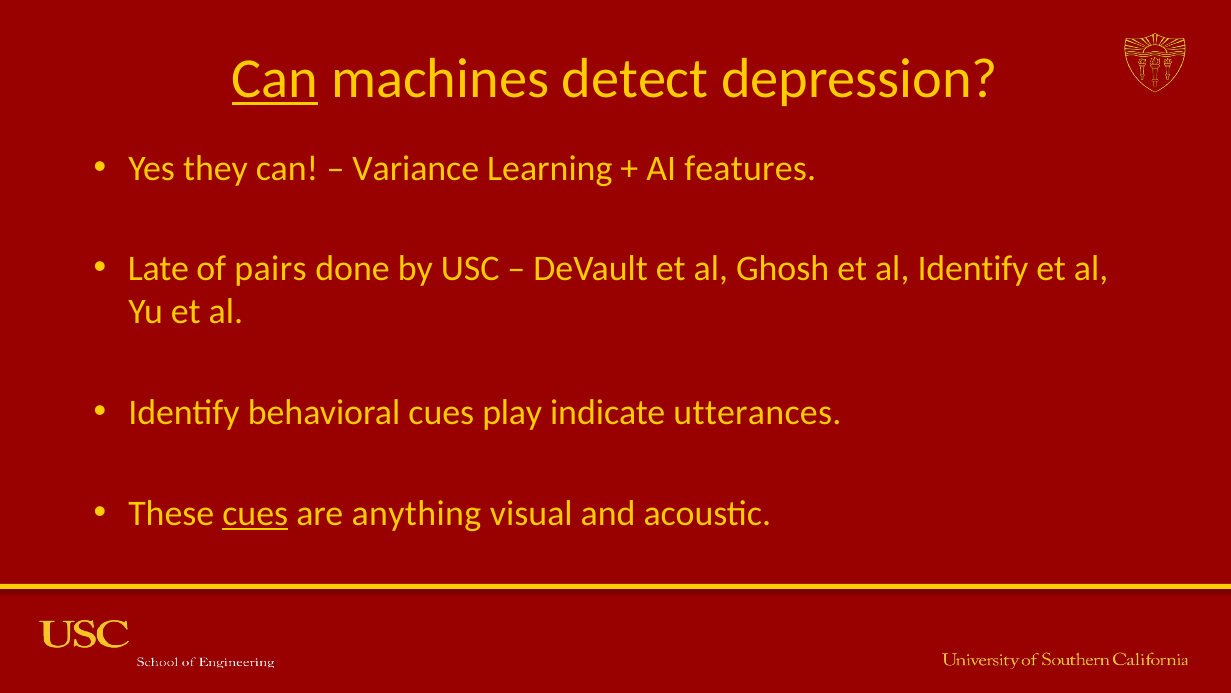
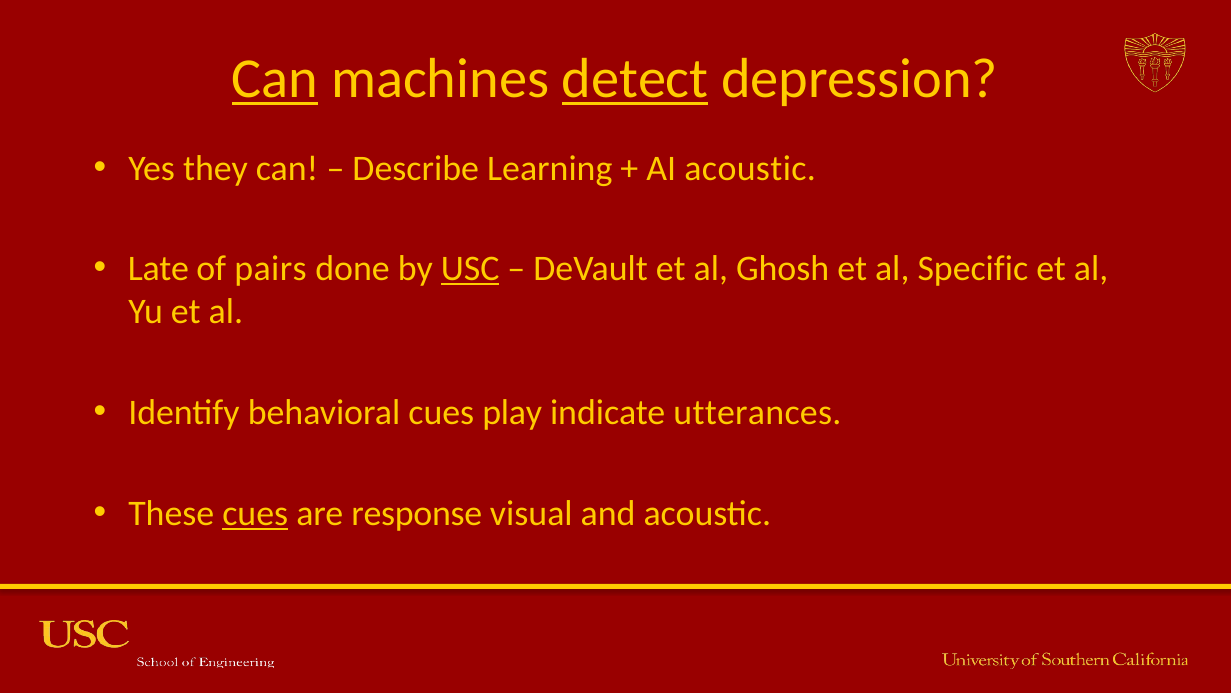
detect underline: none -> present
Variance: Variance -> Describe
AI features: features -> acoustic
USC underline: none -> present
al Identify: Identify -> Specific
anything: anything -> response
